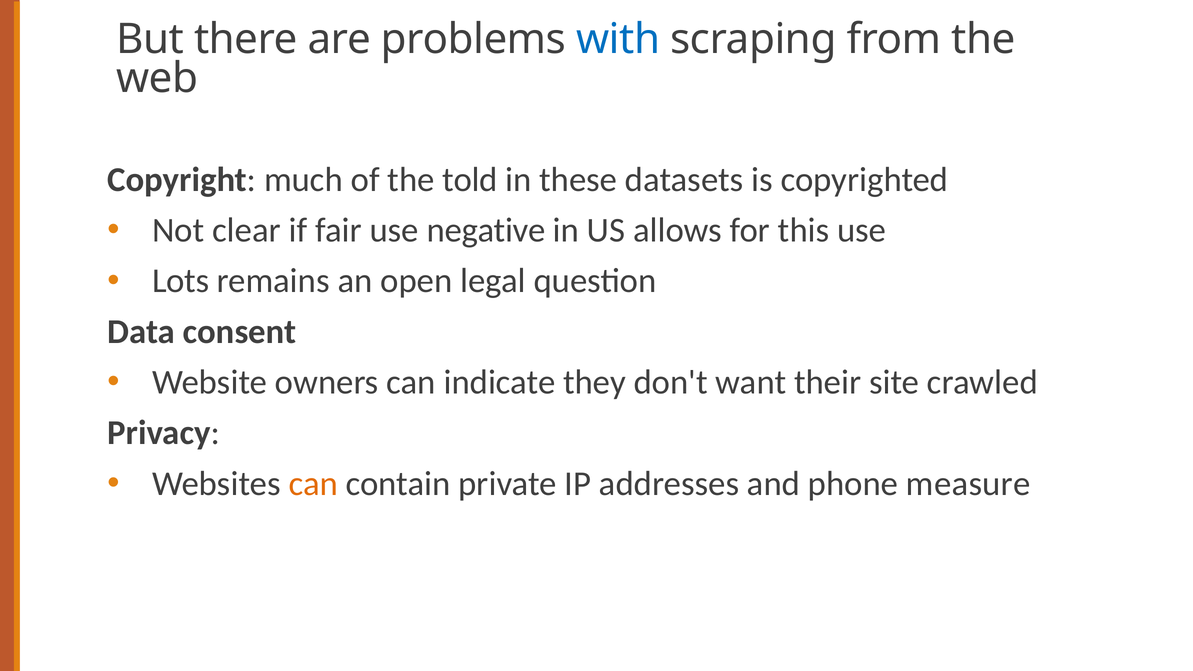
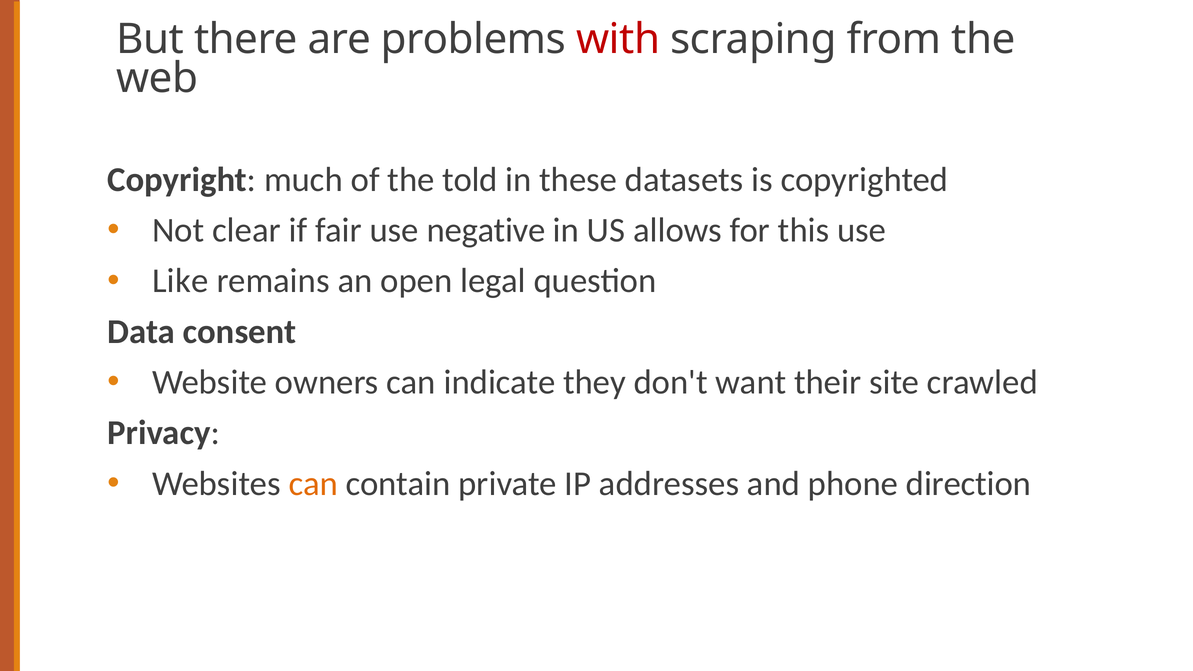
with colour: blue -> red
Lots: Lots -> Like
measure: measure -> direction
